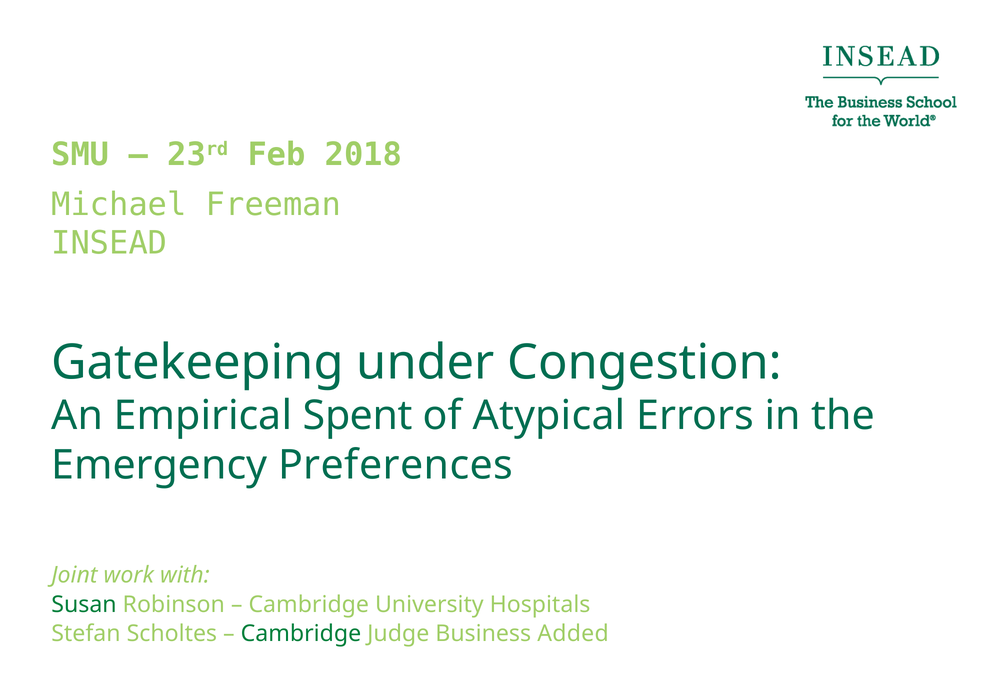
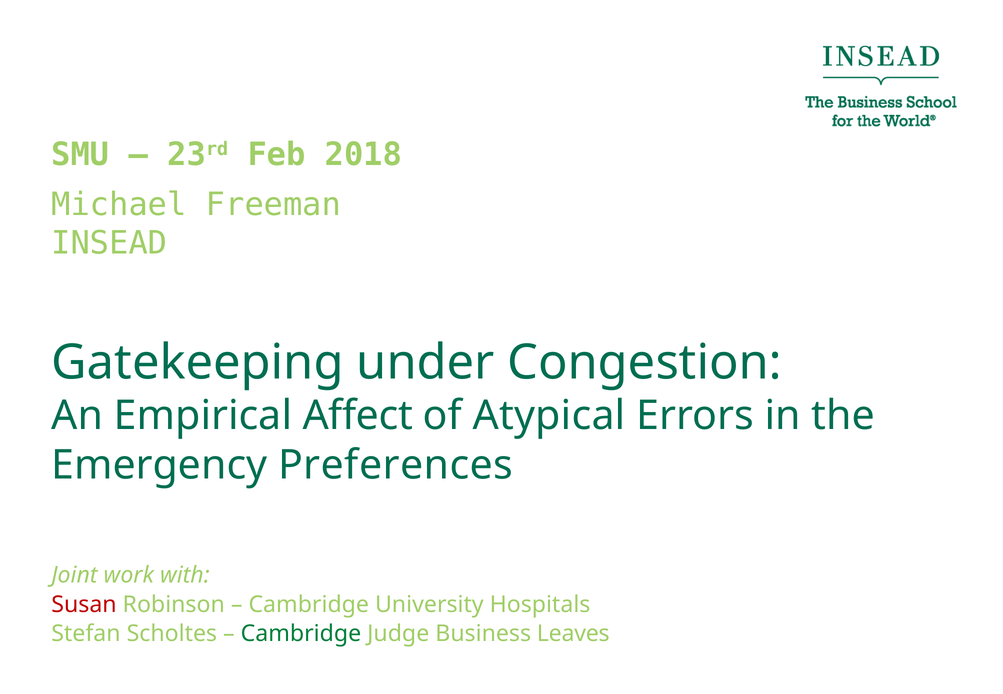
Spent: Spent -> Affect
Susan colour: green -> red
Added: Added -> Leaves
